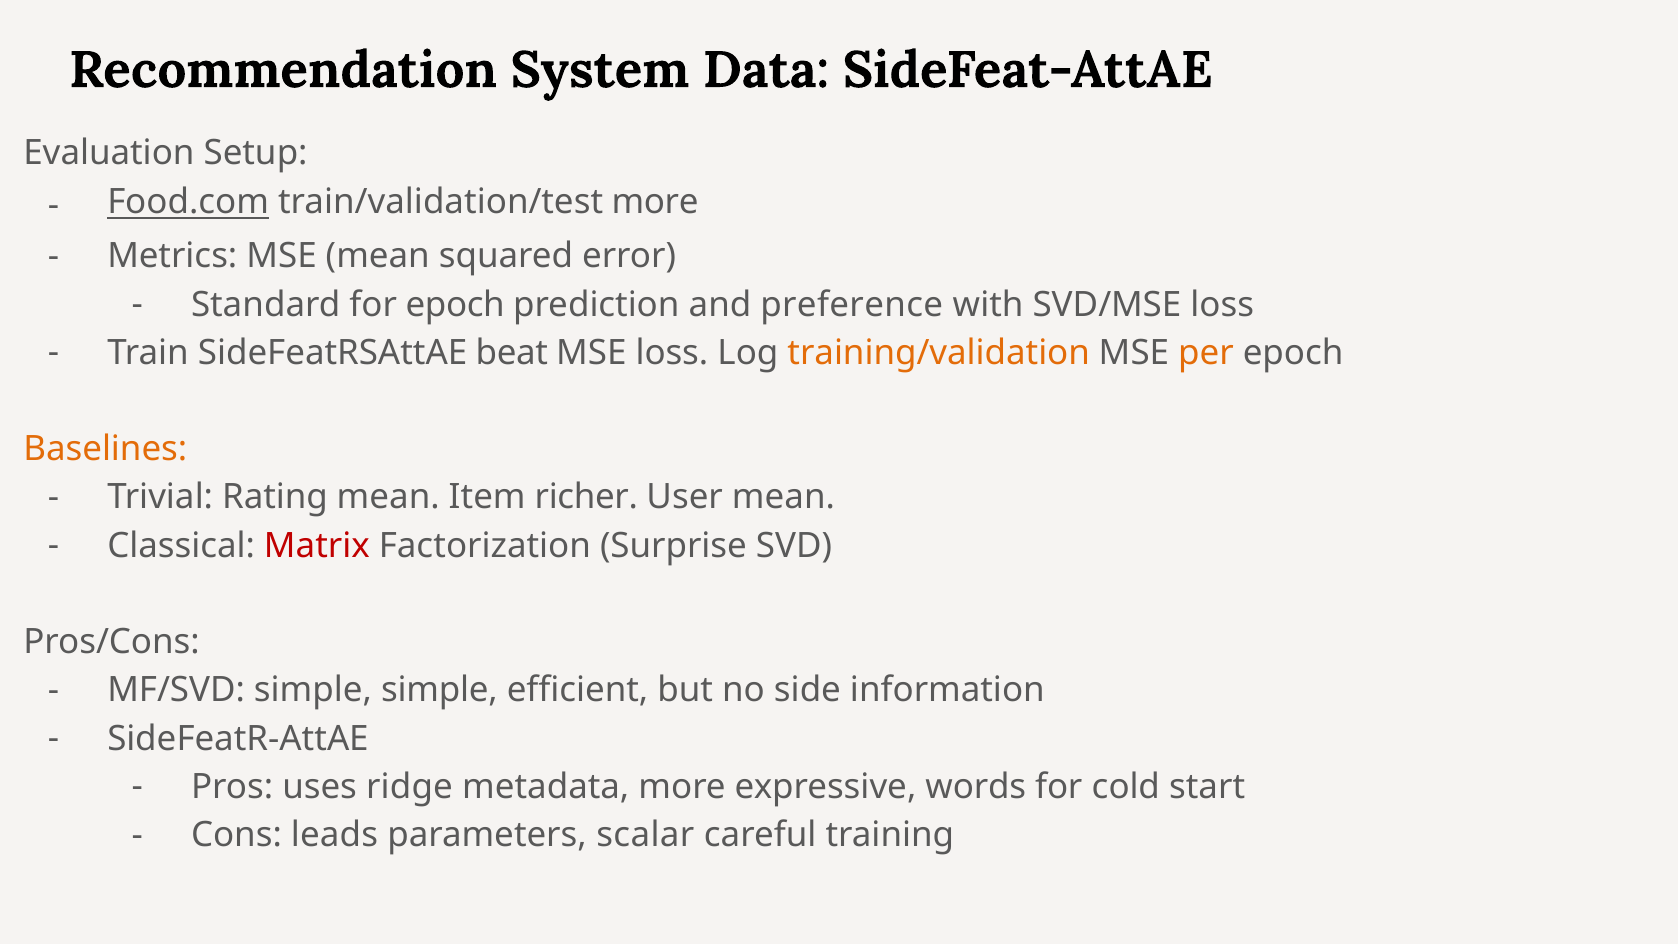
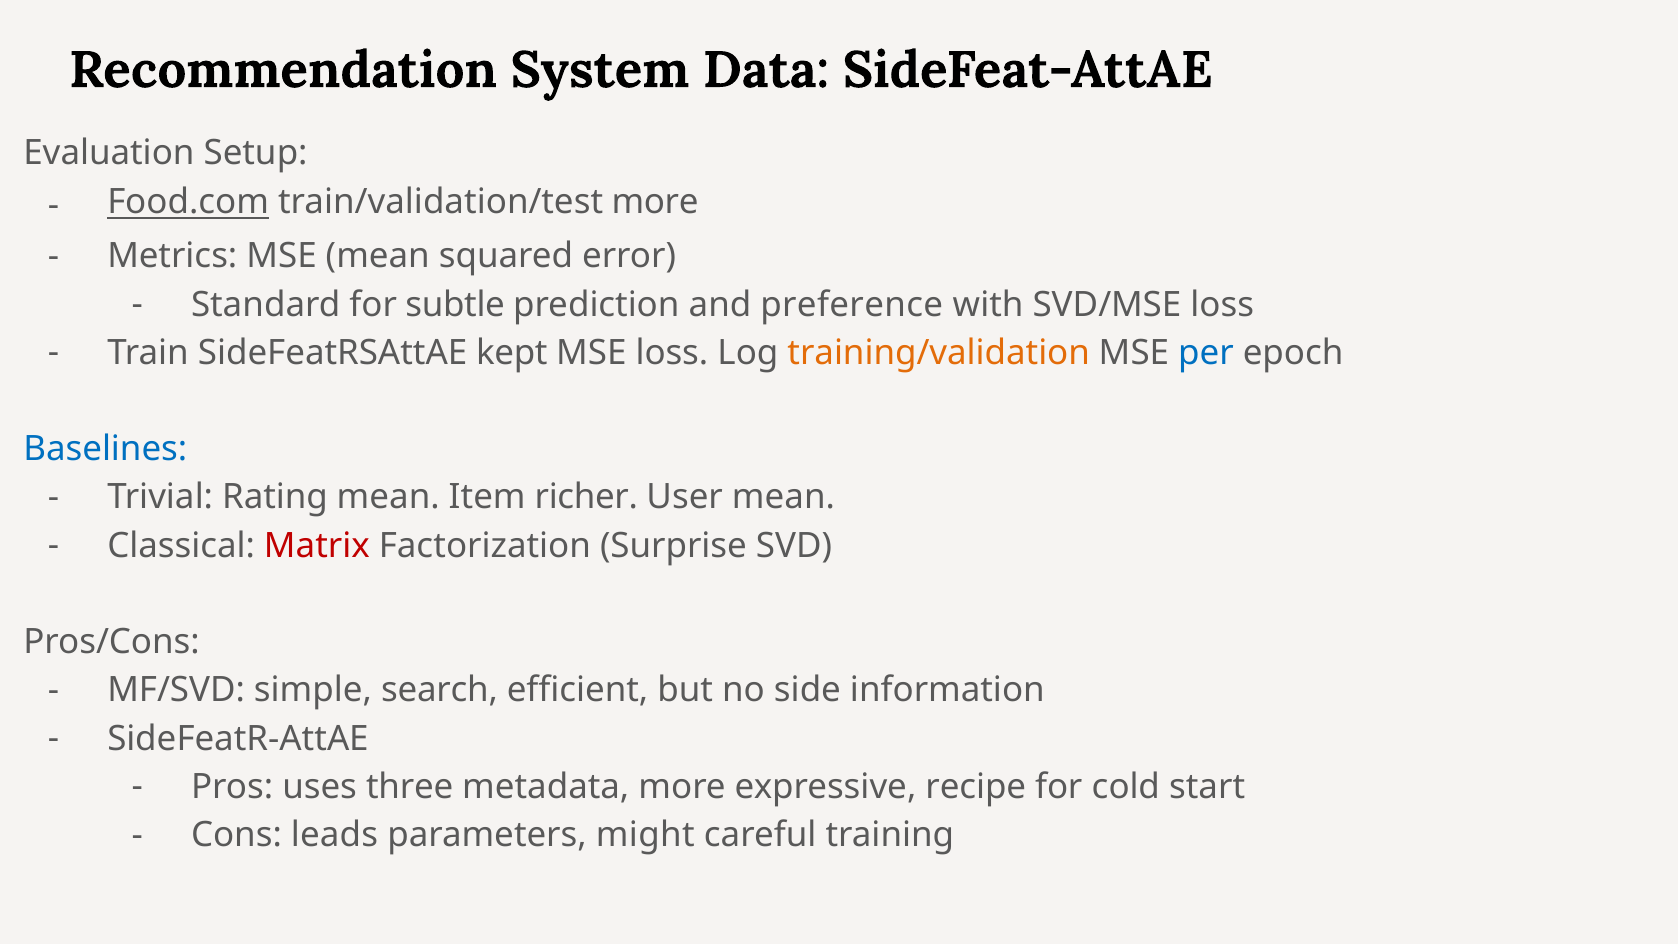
for epoch: epoch -> subtle
beat: beat -> kept
per colour: orange -> blue
Baselines colour: orange -> blue
simple simple: simple -> search
ridge: ridge -> three
words: words -> recipe
scalar: scalar -> might
